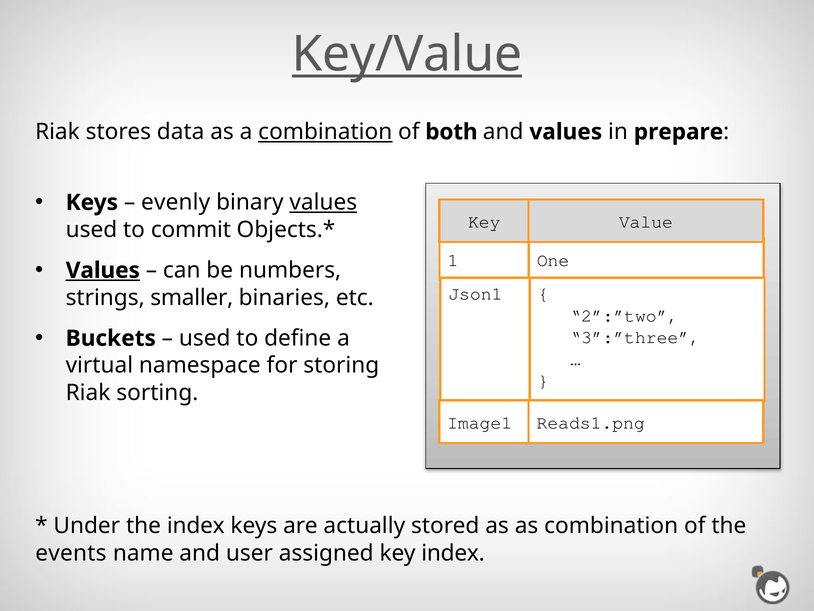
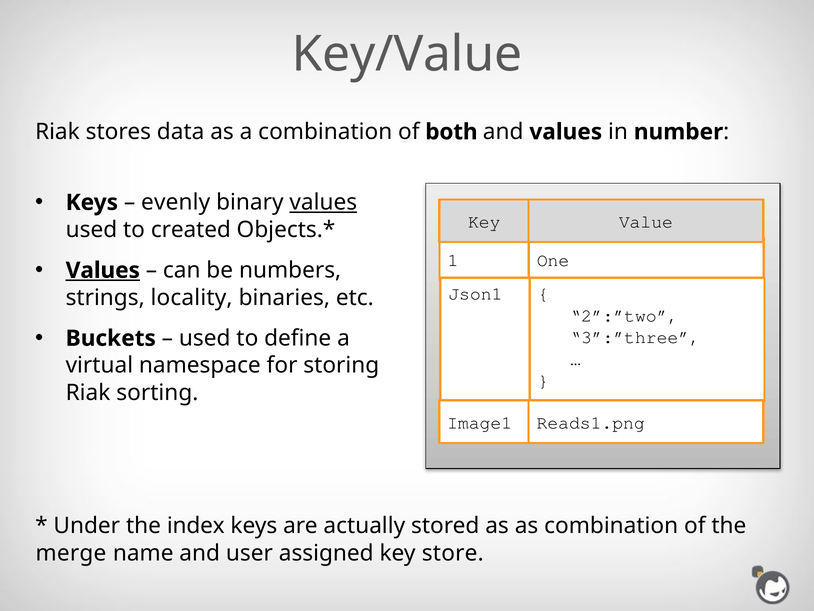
Key/Value underline: present -> none
combination at (325, 132) underline: present -> none
prepare: prepare -> number
commit: commit -> created
smaller: smaller -> locality
events: events -> merge
key index: index -> store
